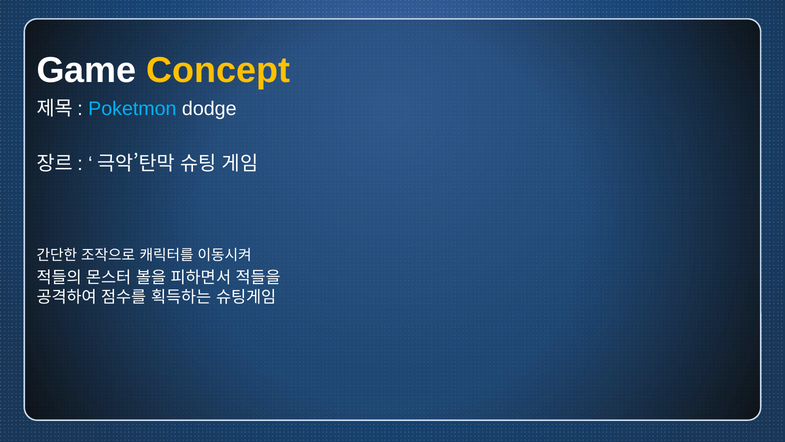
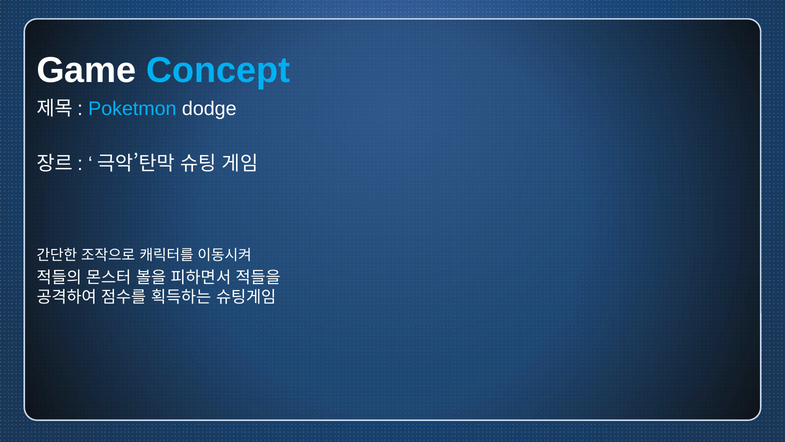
Concept colour: yellow -> light blue
